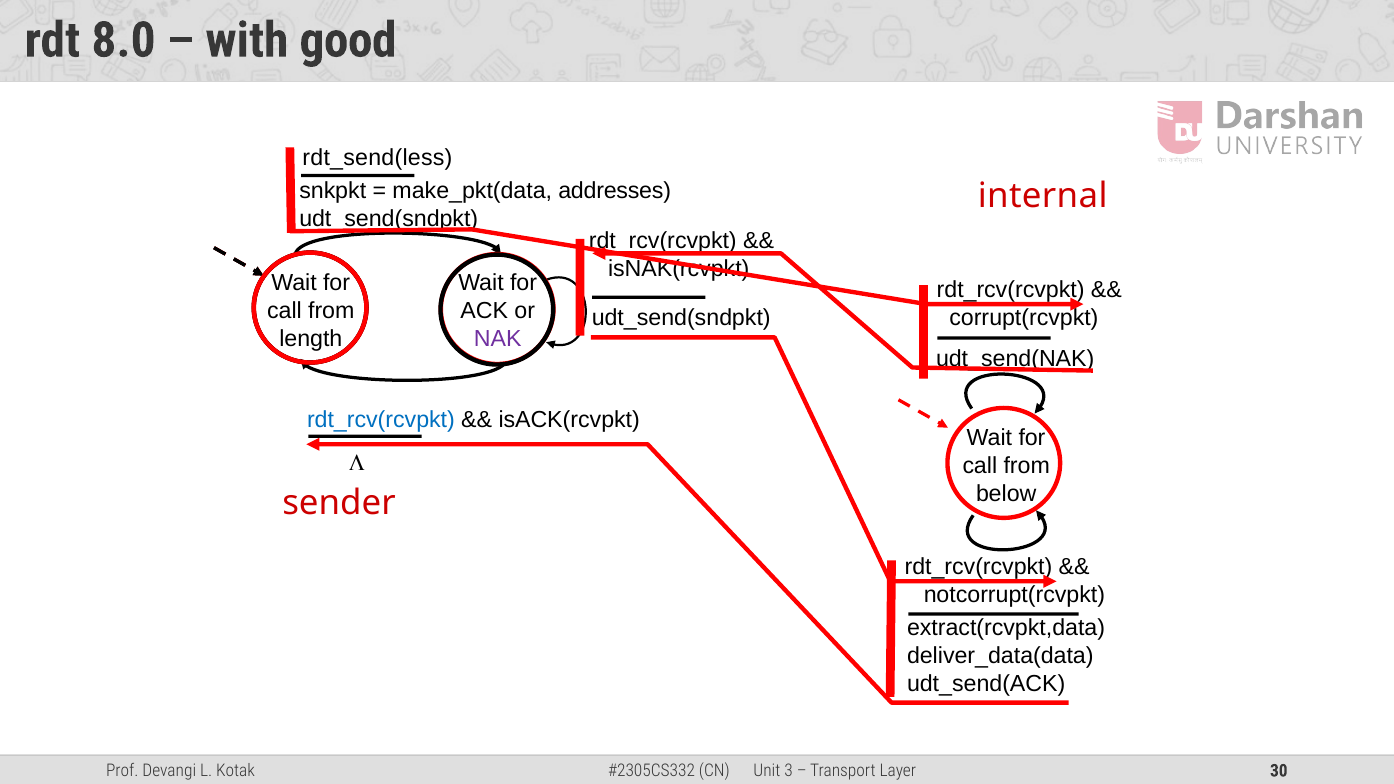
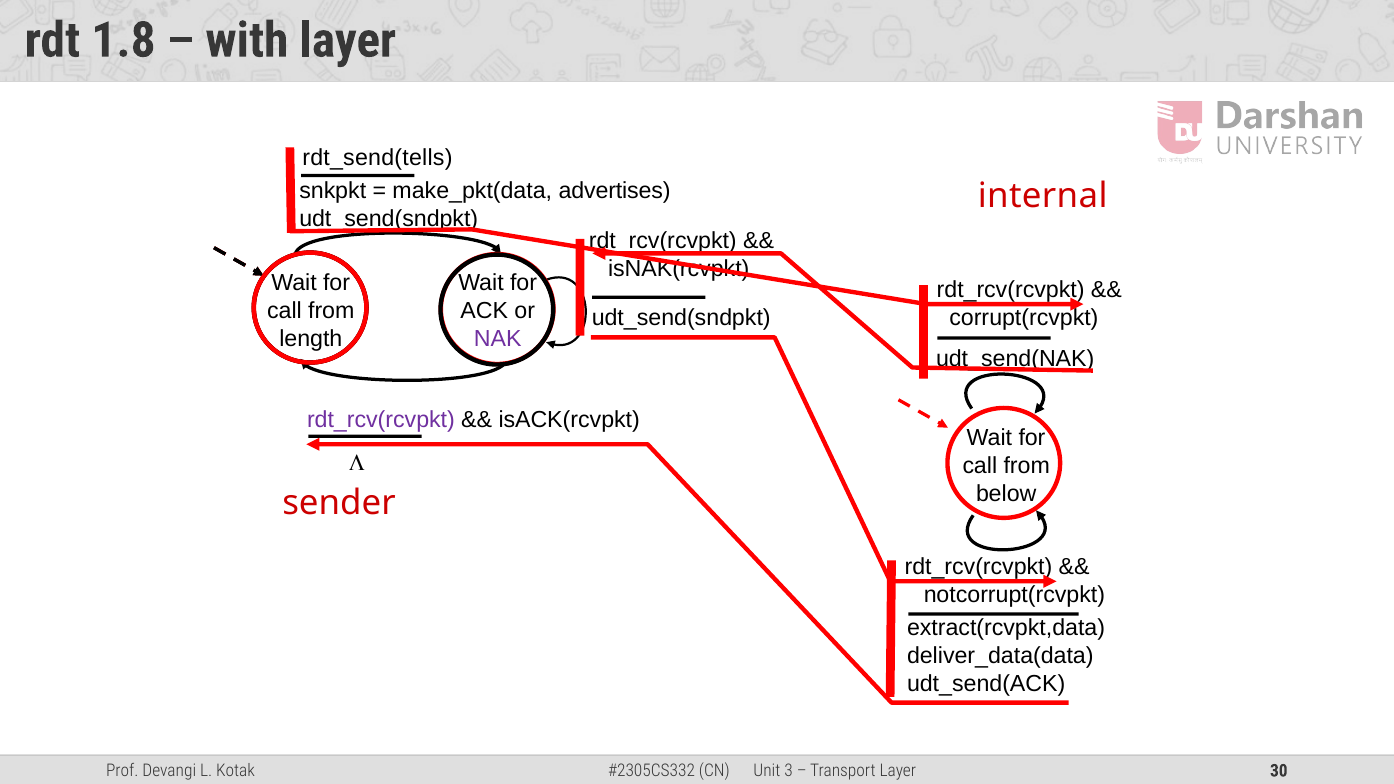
8.0: 8.0 -> 1.8
with good: good -> layer
rdt_send(less: rdt_send(less -> rdt_send(tells
addresses: addresses -> advertises
rdt_rcv(rcvpkt at (381, 420) colour: blue -> purple
